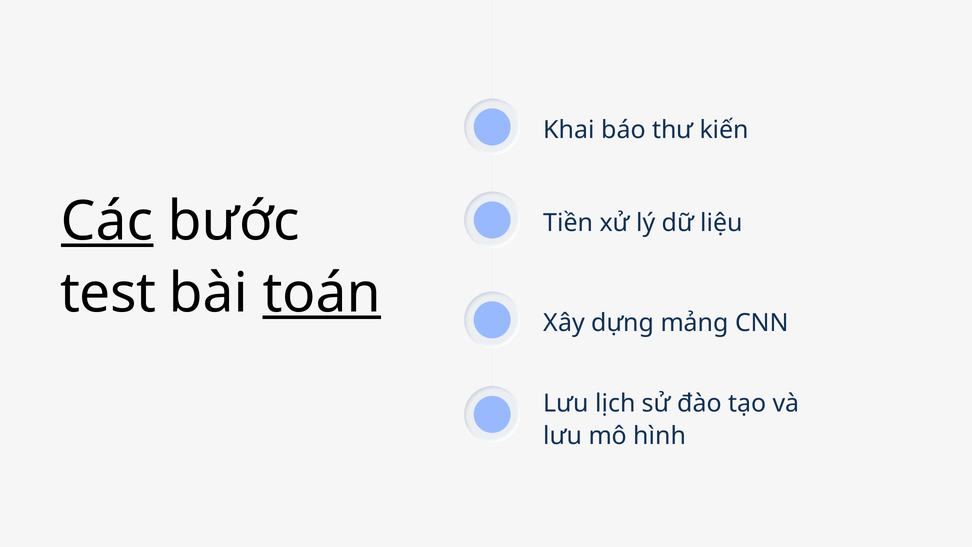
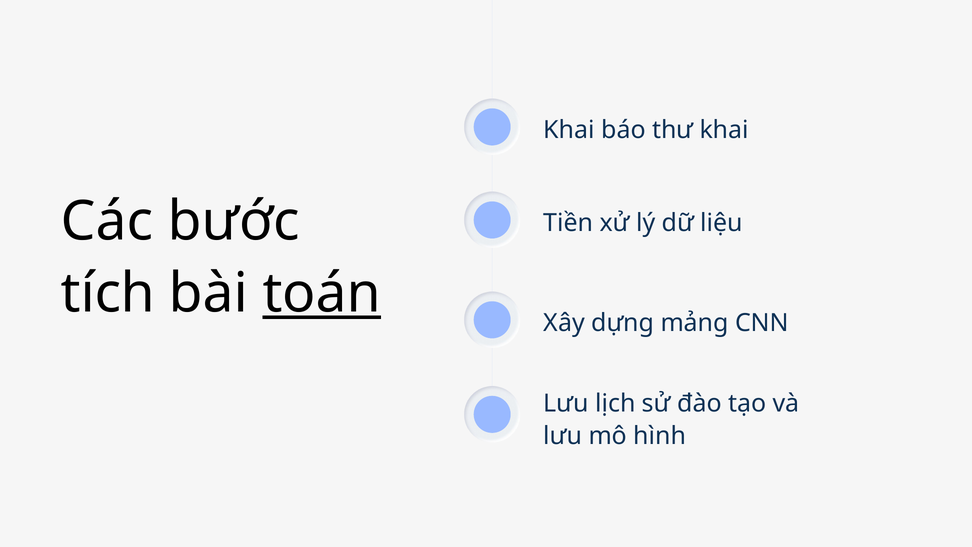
thư kiến: kiến -> khai
Các underline: present -> none
test: test -> tích
